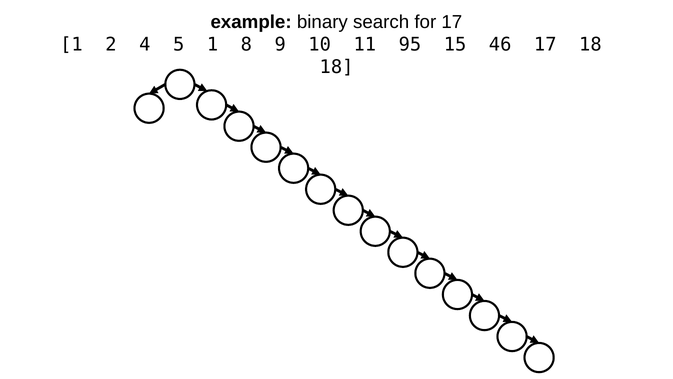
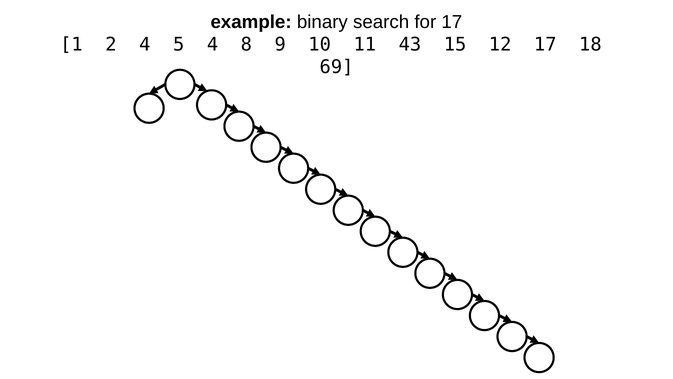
5 1: 1 -> 4
95: 95 -> 43
46: 46 -> 12
18 at (337, 67): 18 -> 69
